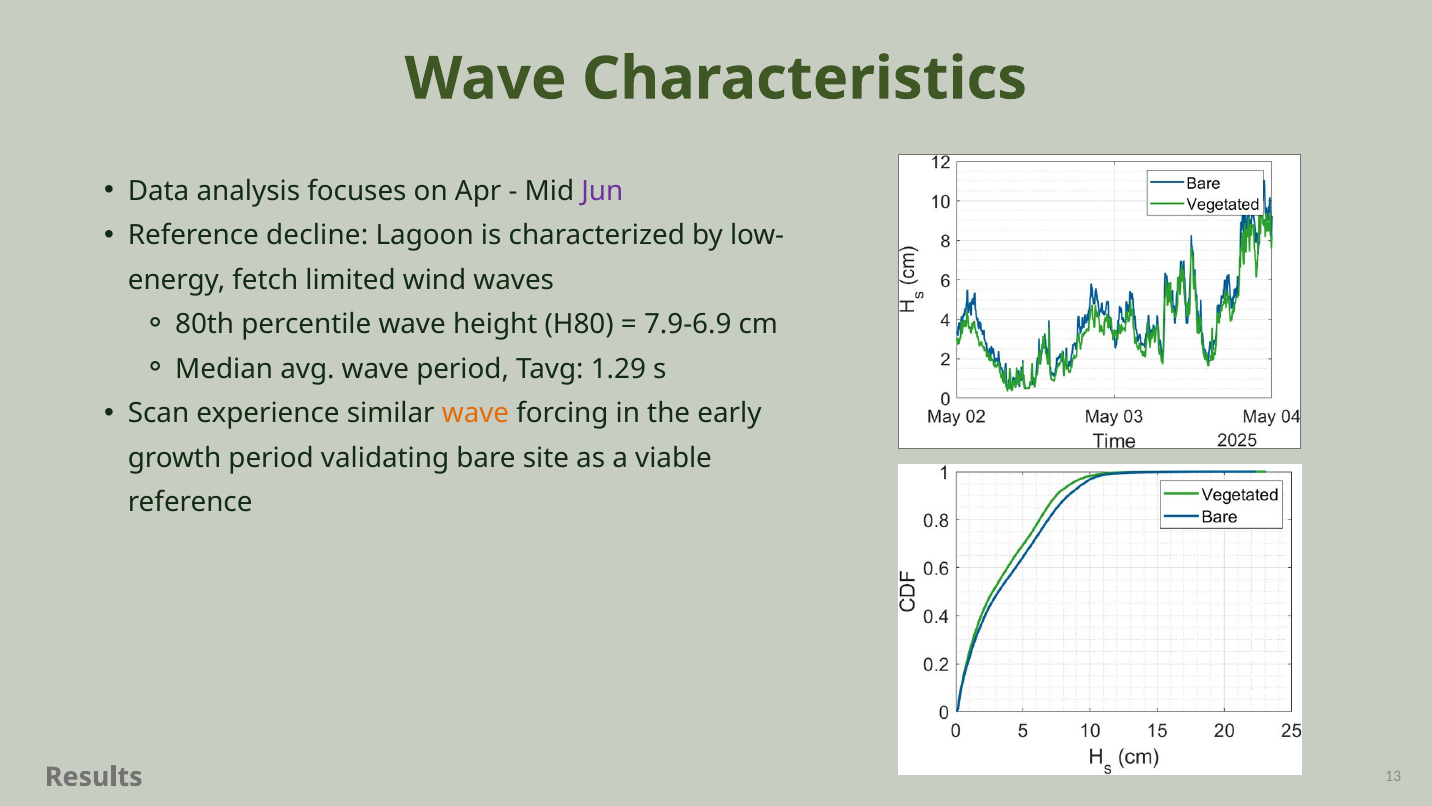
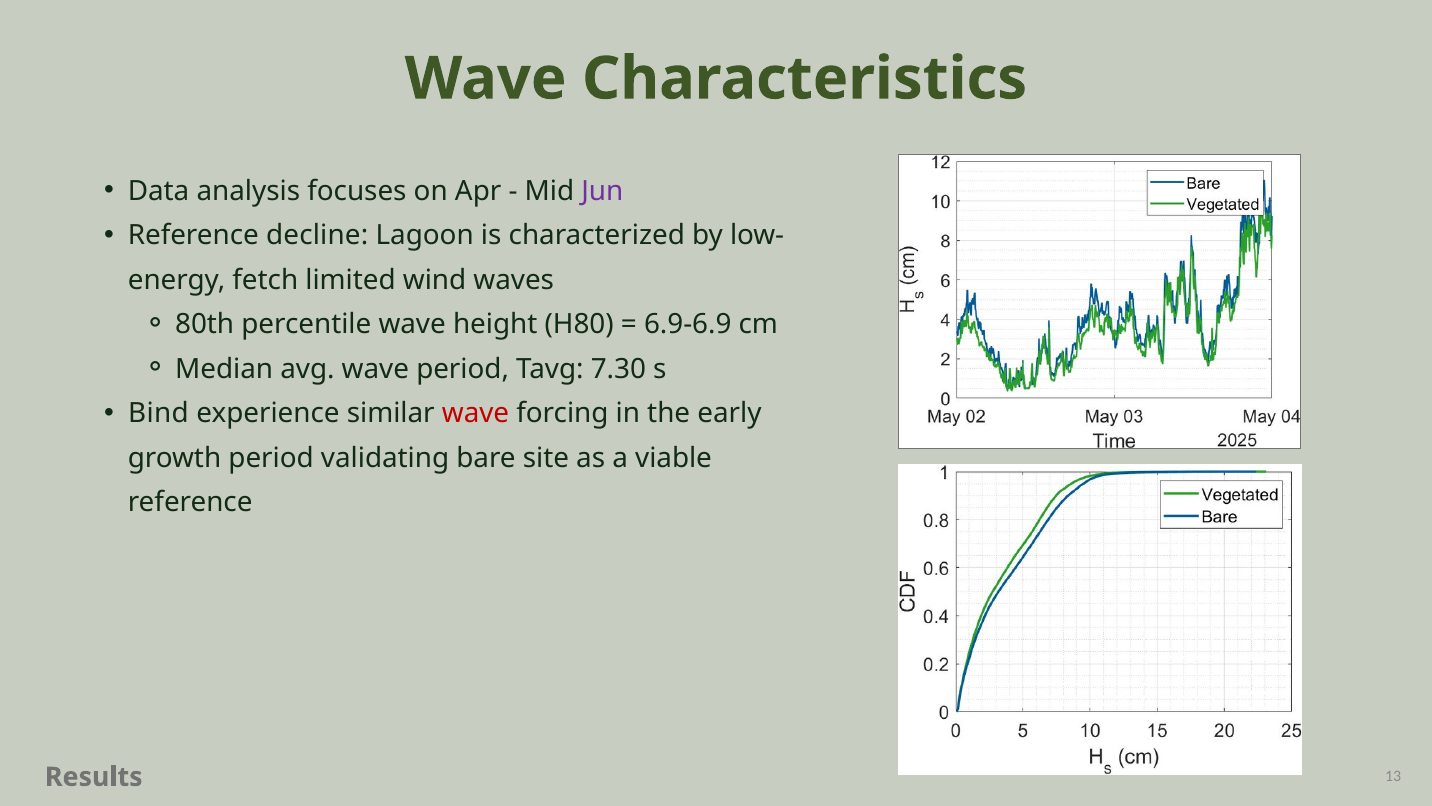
7.9-6.9: 7.9-6.9 -> 6.9-6.9
1.29: 1.29 -> 7.30
Scan: Scan -> Bind
wave at (476, 413) colour: orange -> red
